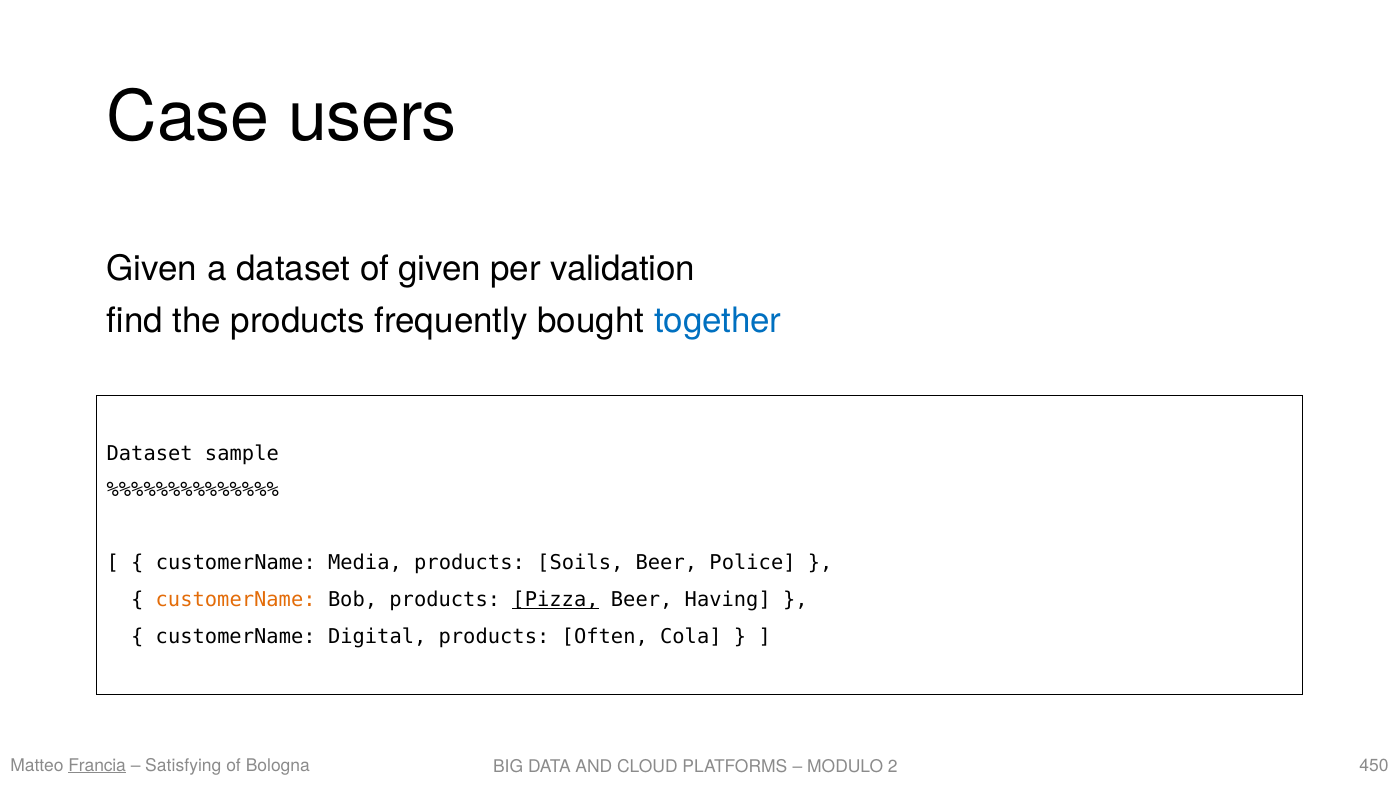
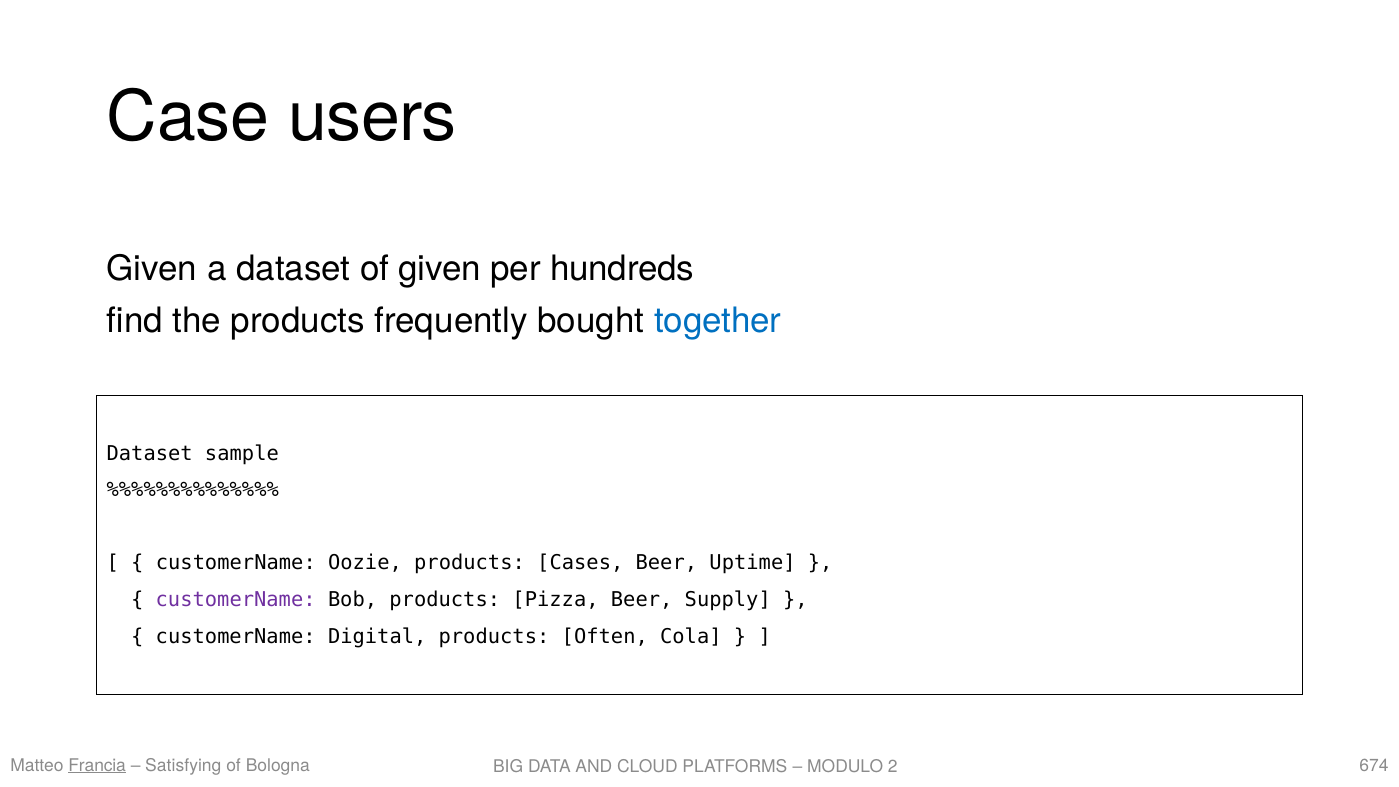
validation: validation -> hundreds
Media: Media -> Oozie
Soils: Soils -> Cases
Police: Police -> Uptime
customerName at (236, 600) colour: orange -> purple
Pizza underline: present -> none
Having: Having -> Supply
450: 450 -> 674
